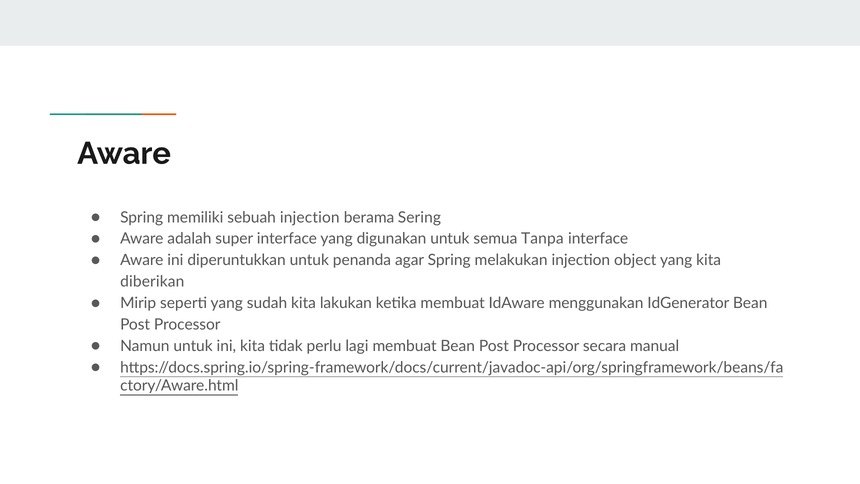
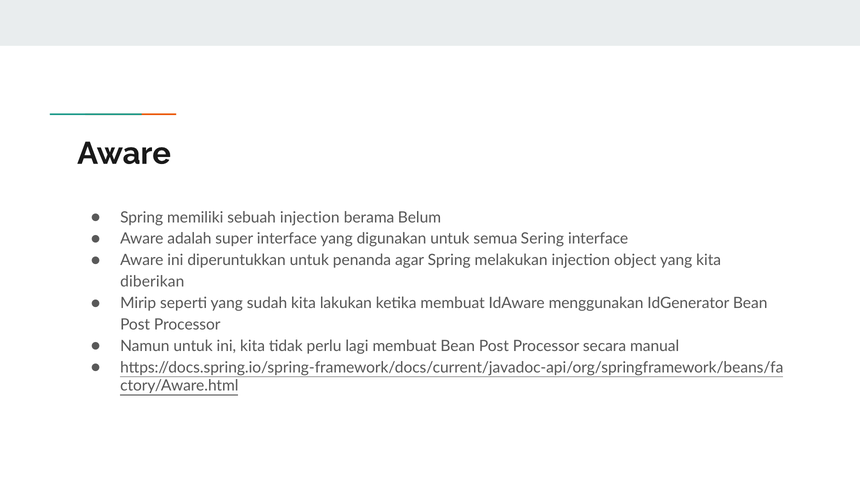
Sering: Sering -> Belum
Tanpa: Tanpa -> Sering
